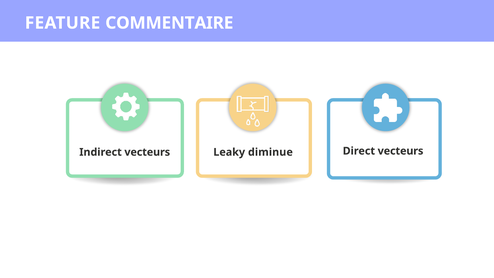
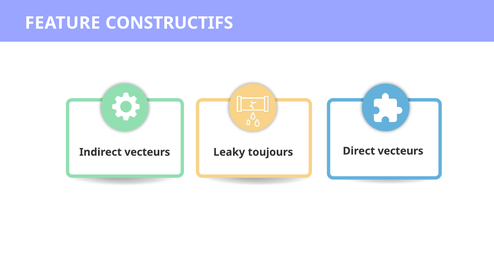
COMMENTAIRE: COMMENTAIRE -> CONSTRUCTIFS
diminue: diminue -> toujours
